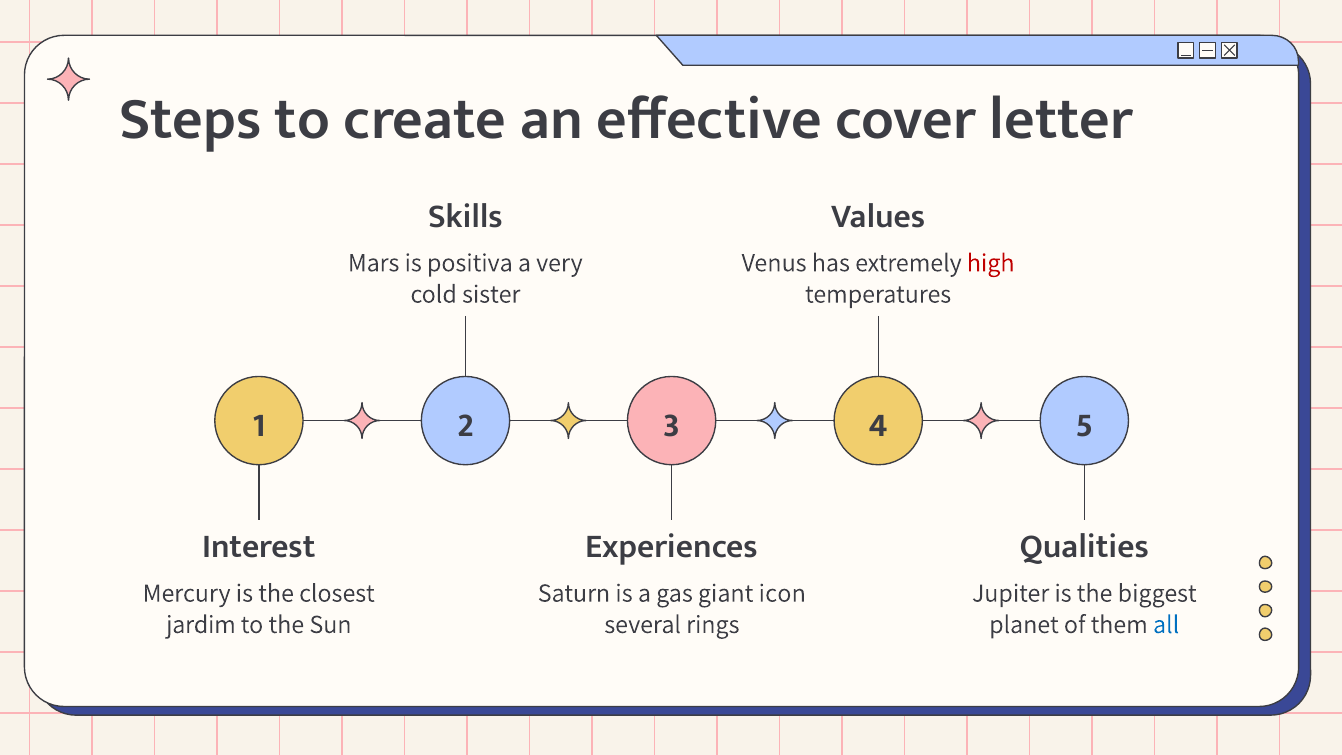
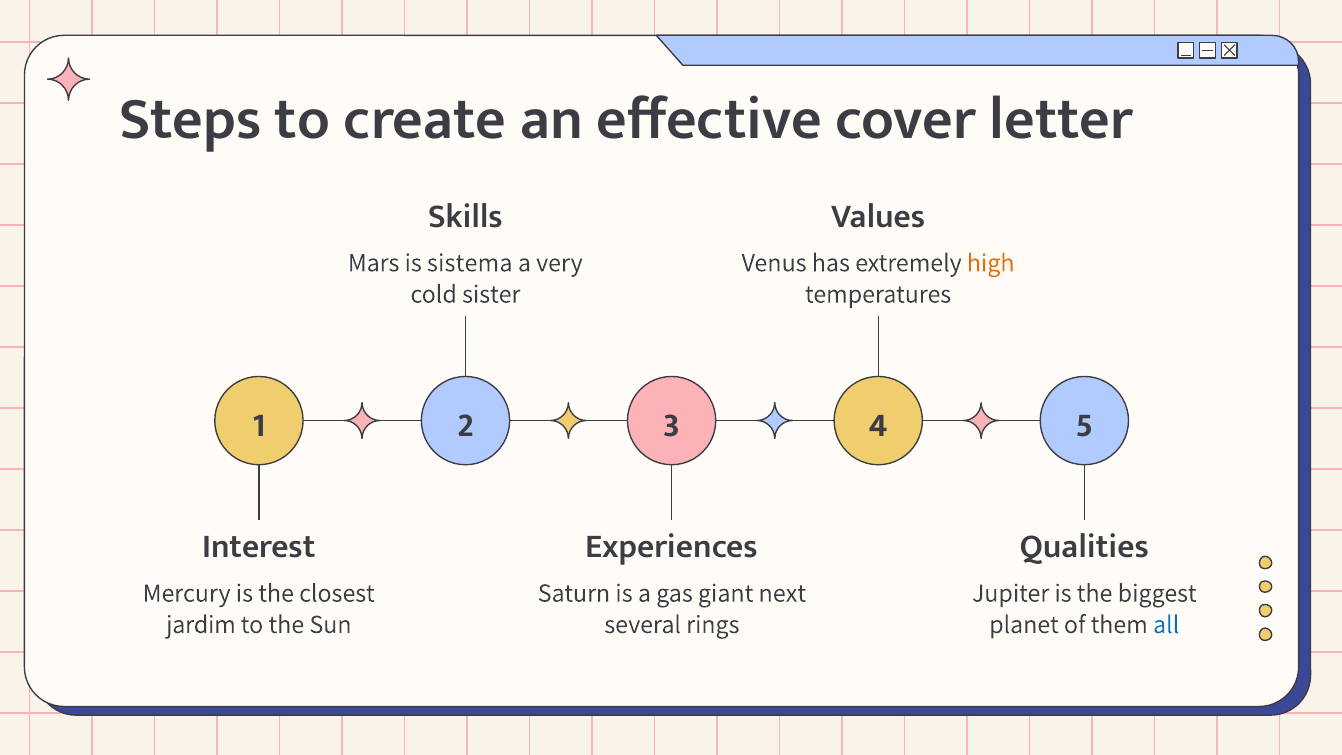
positiva: positiva -> sistema
high colour: red -> orange
icon: icon -> next
